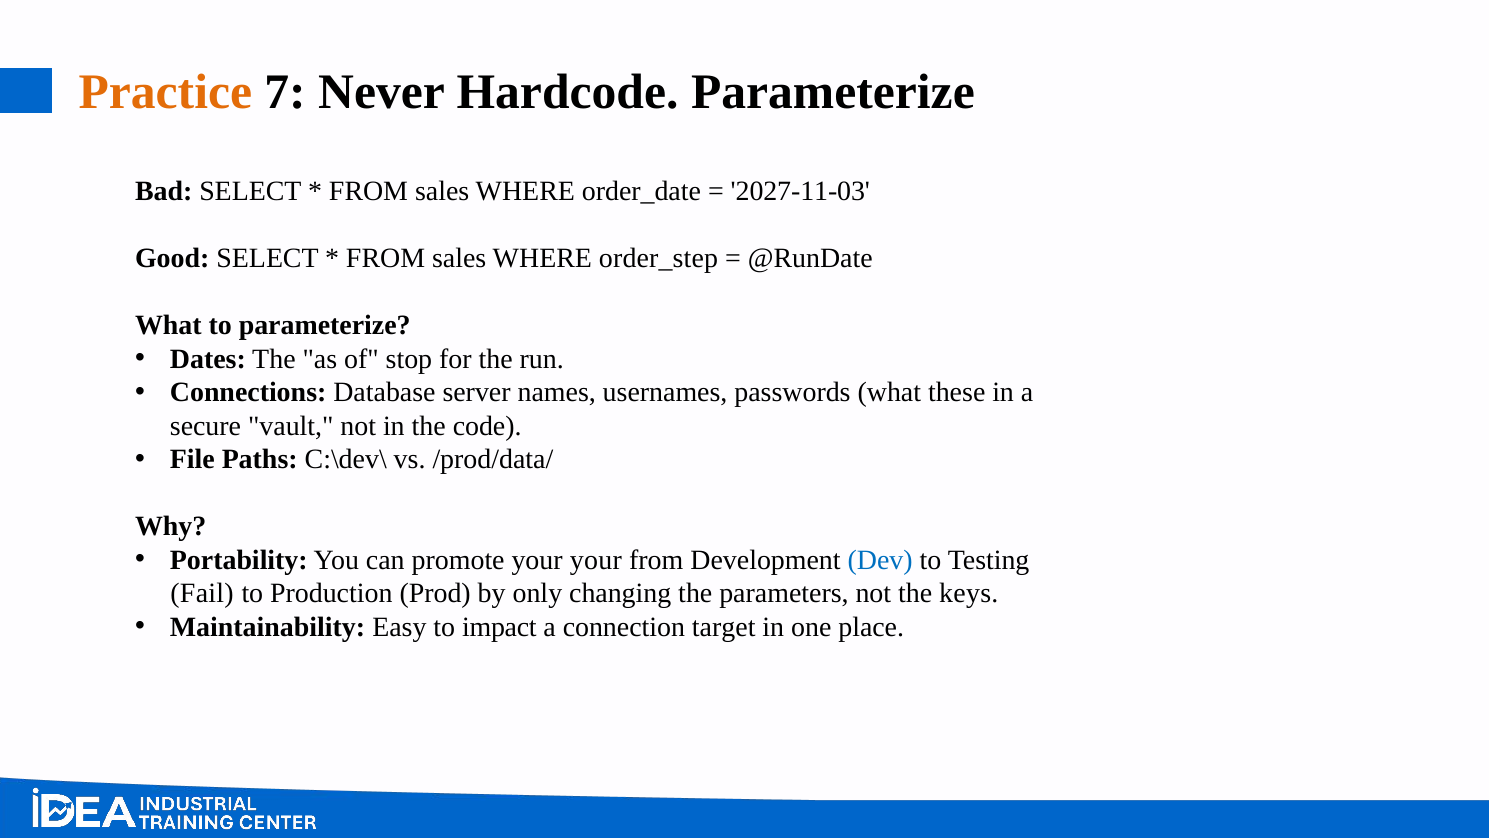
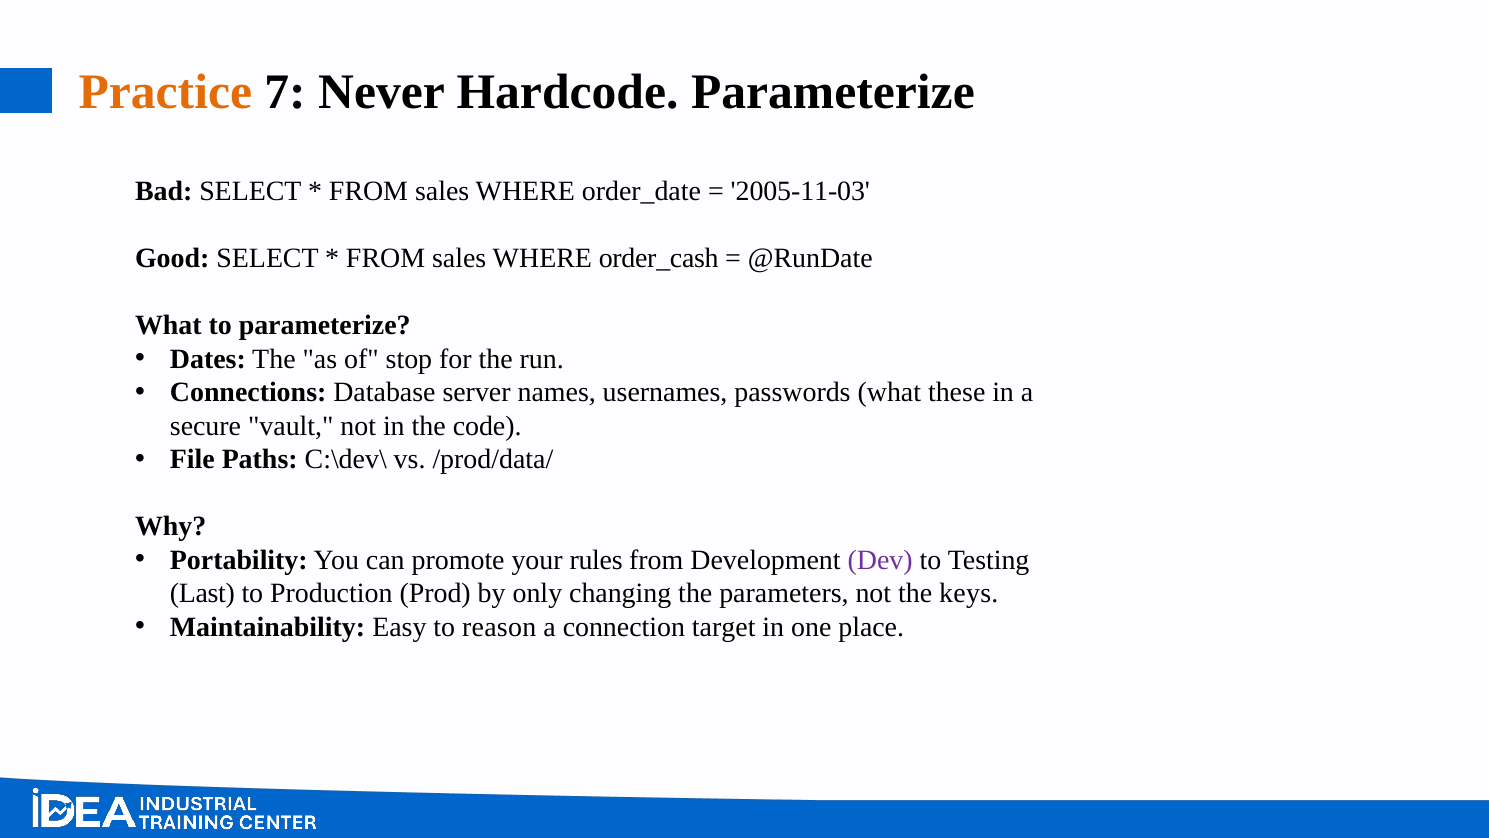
2027-11-03: 2027-11-03 -> 2005-11-03
order_step: order_step -> order_cash
your your: your -> rules
Dev colour: blue -> purple
Fail: Fail -> Last
impact: impact -> reason
